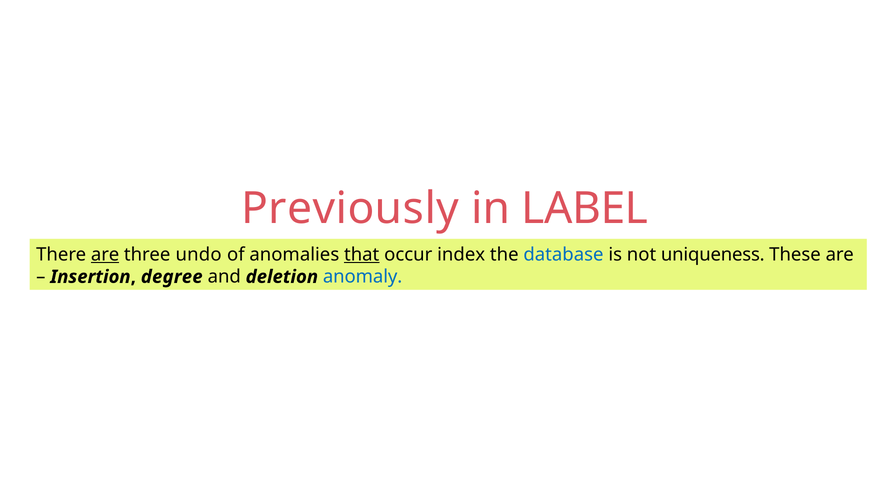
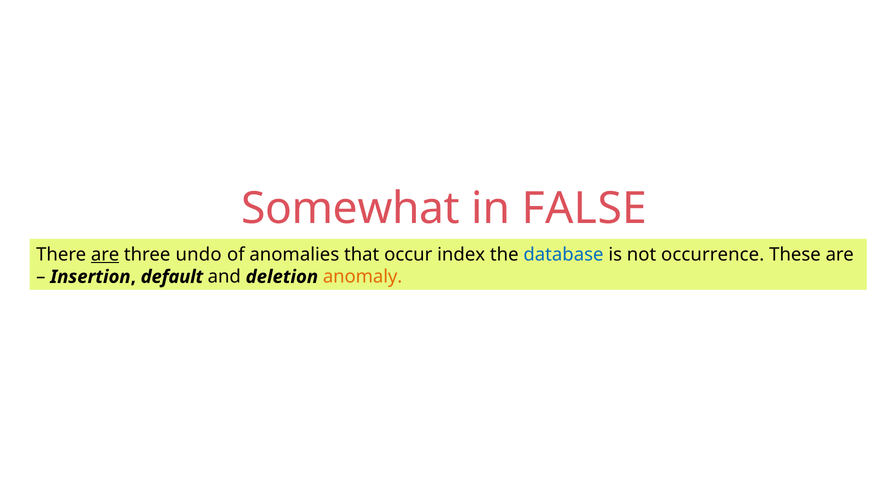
Previously: Previously -> Somewhat
LABEL: LABEL -> FALSE
that underline: present -> none
uniqueness: uniqueness -> occurrence
degree: degree -> default
anomaly colour: blue -> orange
